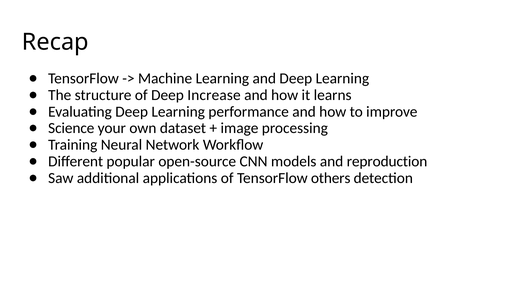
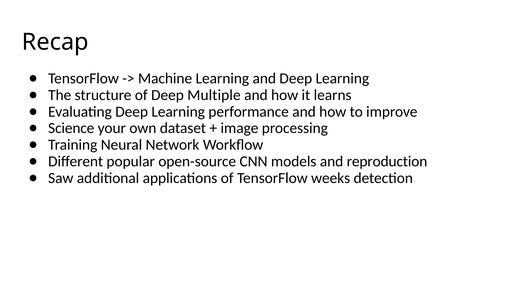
Increase: Increase -> Multiple
others: others -> weeks
